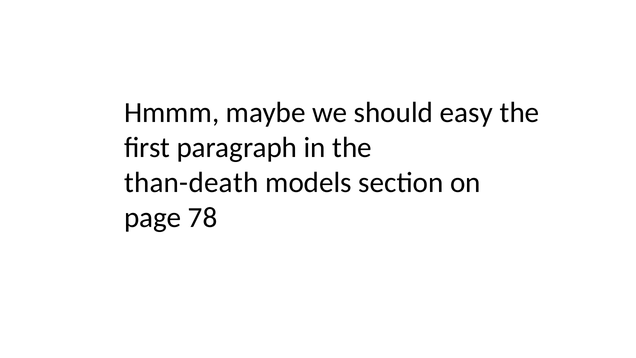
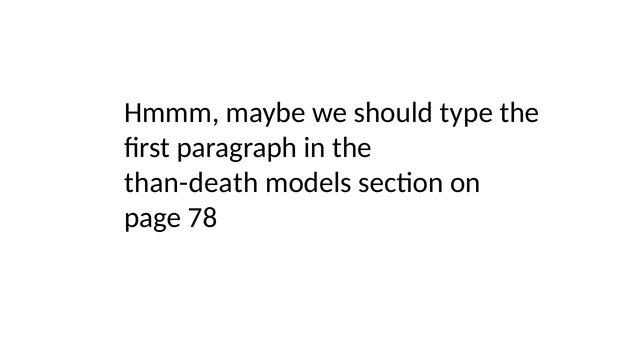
easy: easy -> type
